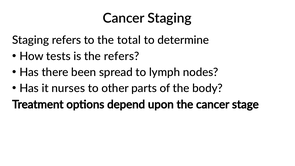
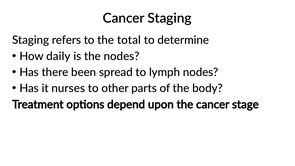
tests: tests -> daily
the refers: refers -> nodes
